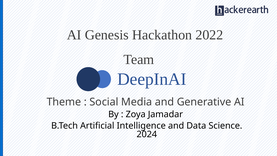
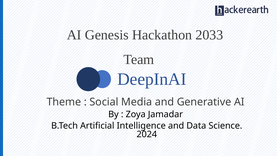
2022: 2022 -> 2033
